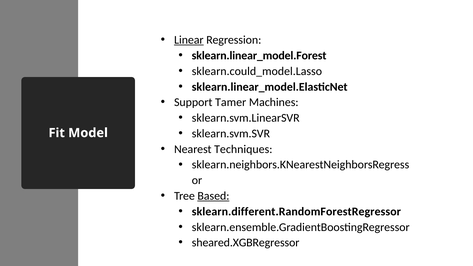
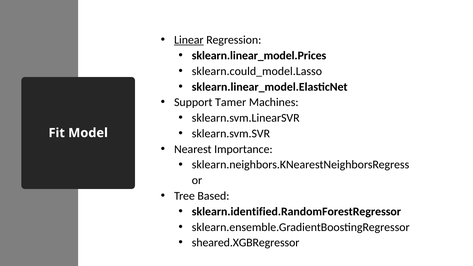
sklearn.linear_model.Forest: sklearn.linear_model.Forest -> sklearn.linear_model.Prices
Techniques: Techniques -> Importance
Based underline: present -> none
sklearn.different.RandomForestRegressor: sklearn.different.RandomForestRegressor -> sklearn.identified.RandomForestRegressor
